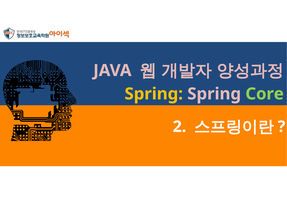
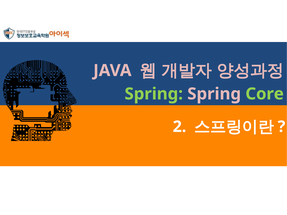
Spring at (154, 94) colour: yellow -> light green
